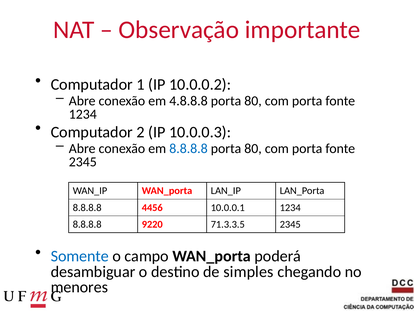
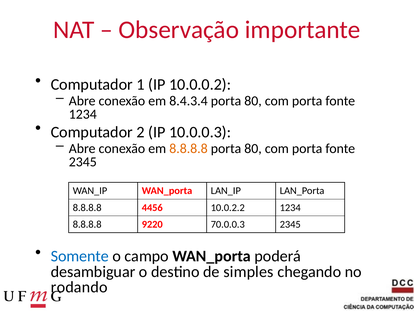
4.8.8.8: 4.8.8.8 -> 8.4.3.4
8.8.8.8 at (188, 148) colour: blue -> orange
10.0.0.1: 10.0.0.1 -> 10.0.2.2
71.3.3.5: 71.3.3.5 -> 70.0.0.3
menores: menores -> rodando
